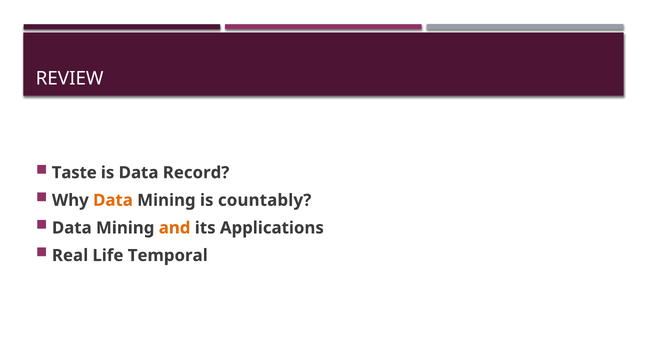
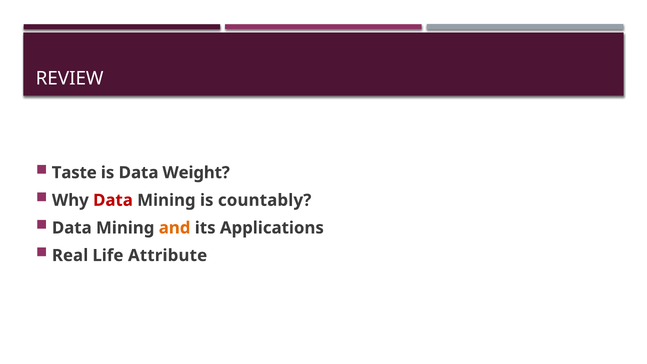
Record: Record -> Weight
Data at (113, 200) colour: orange -> red
Temporal: Temporal -> Attribute
